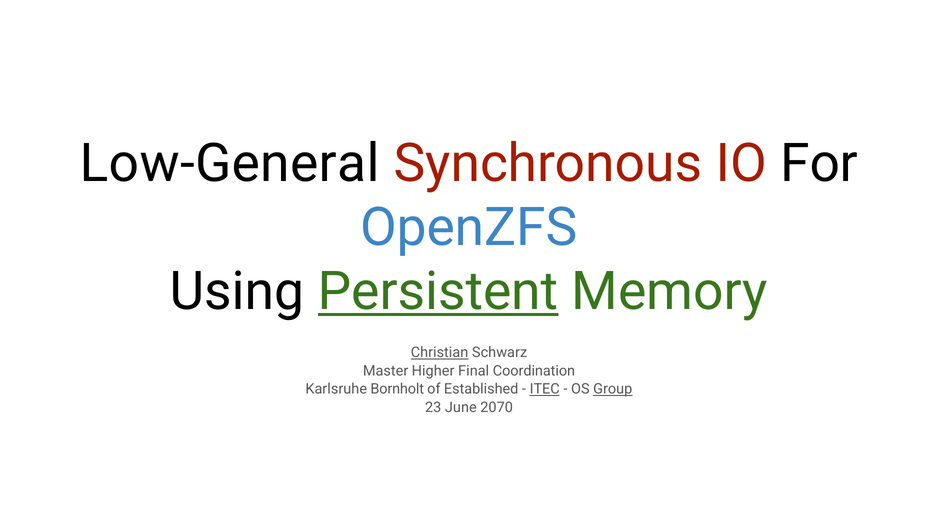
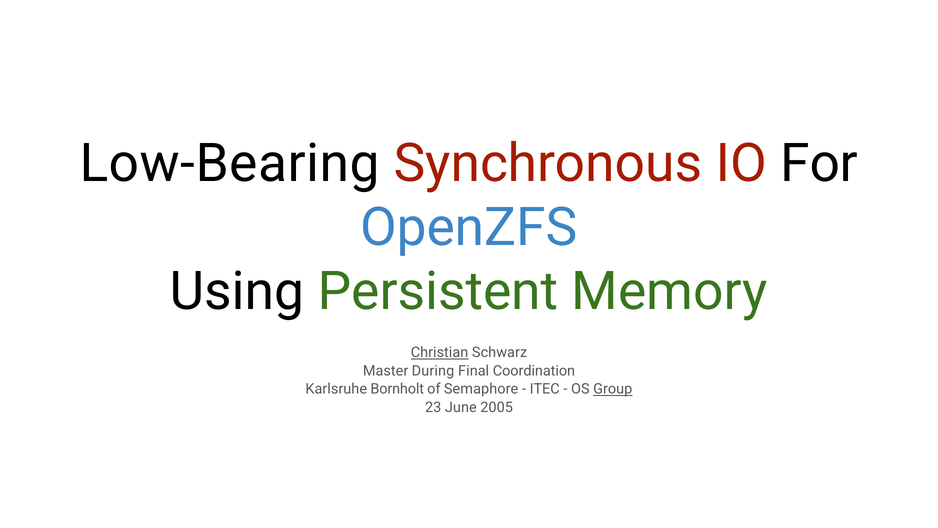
Low-General: Low-General -> Low-Bearing
Persistent underline: present -> none
Higher: Higher -> During
Established: Established -> Semaphore
ITEC underline: present -> none
2070: 2070 -> 2005
